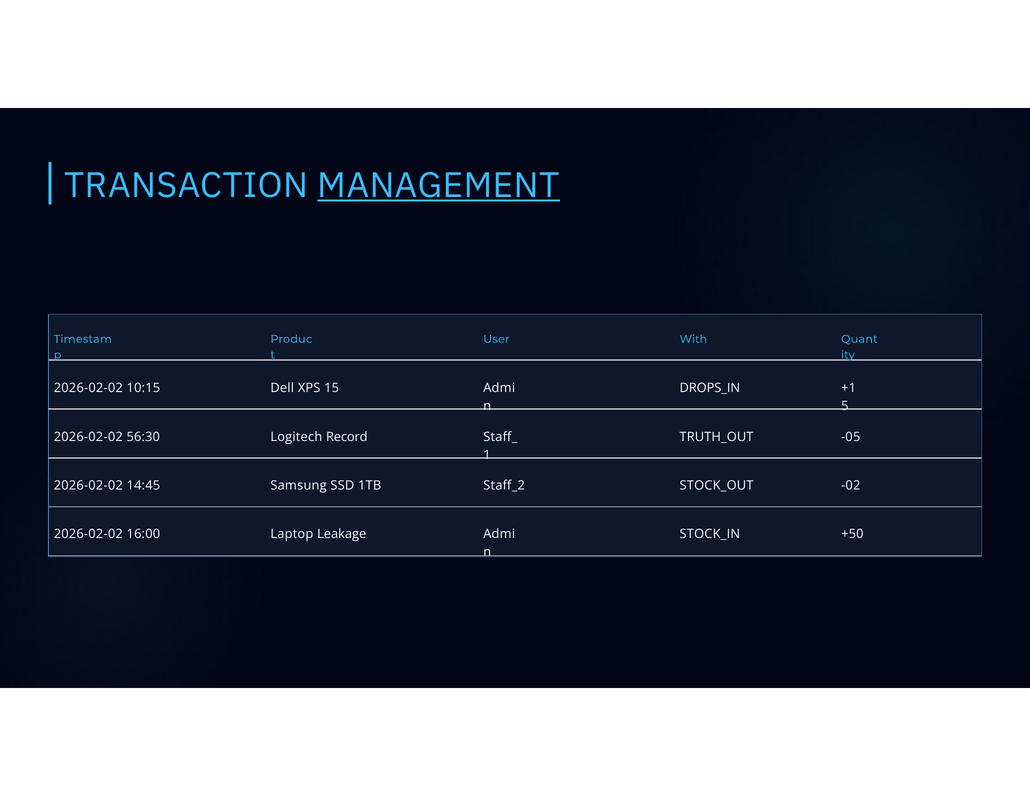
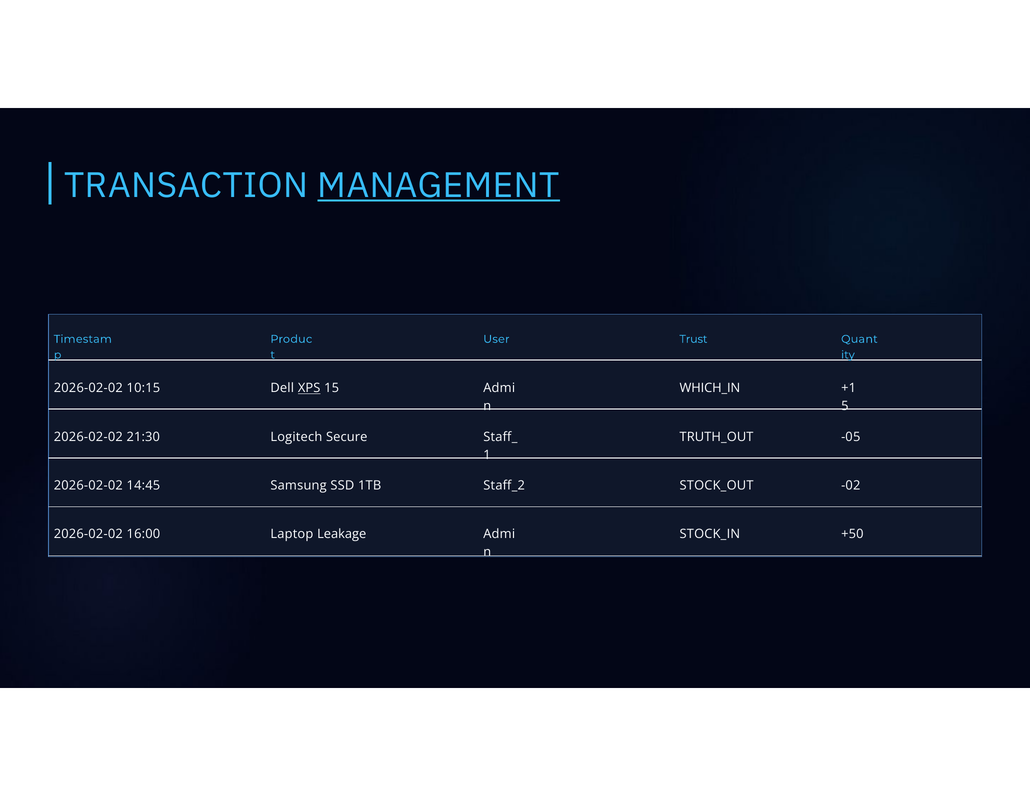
With: With -> Trust
XPS underline: none -> present
DROPS_IN: DROPS_IN -> WHICH_IN
56:30: 56:30 -> 21:30
Record: Record -> Secure
